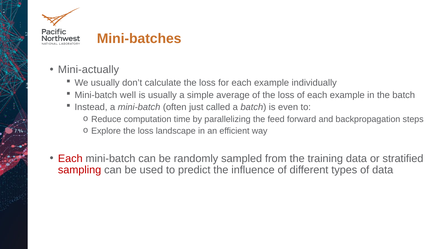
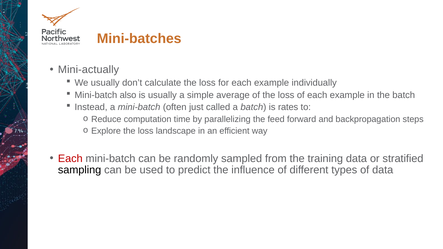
well: well -> also
even: even -> rates
sampling colour: red -> black
